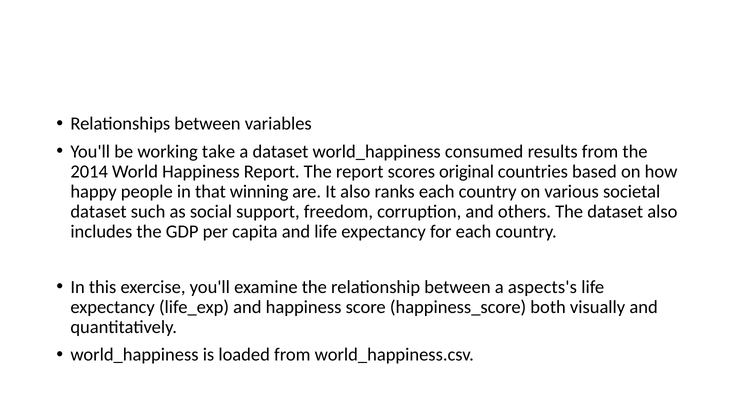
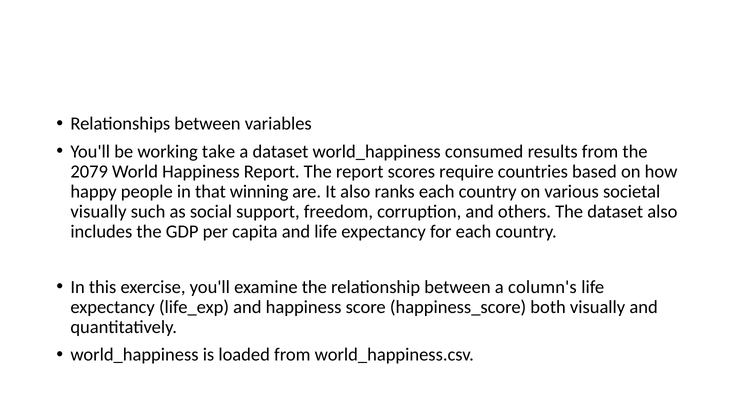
2014: 2014 -> 2079
original: original -> require
dataset at (99, 211): dataset -> visually
aspects's: aspects's -> column's
